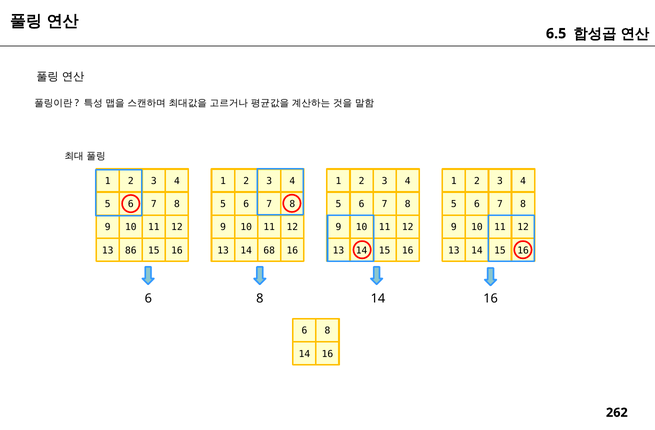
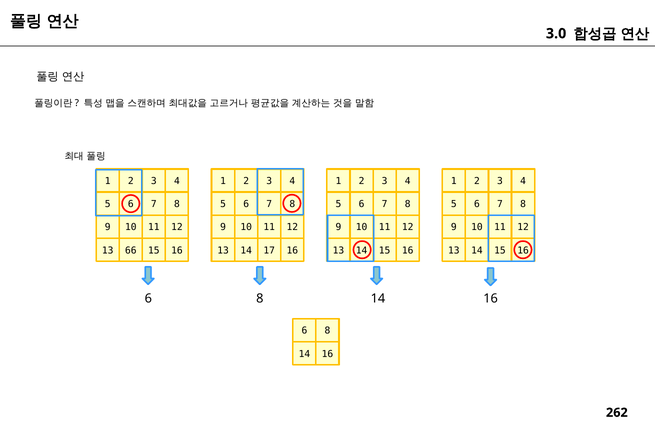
6.5: 6.5 -> 3.0
86: 86 -> 66
68: 68 -> 17
